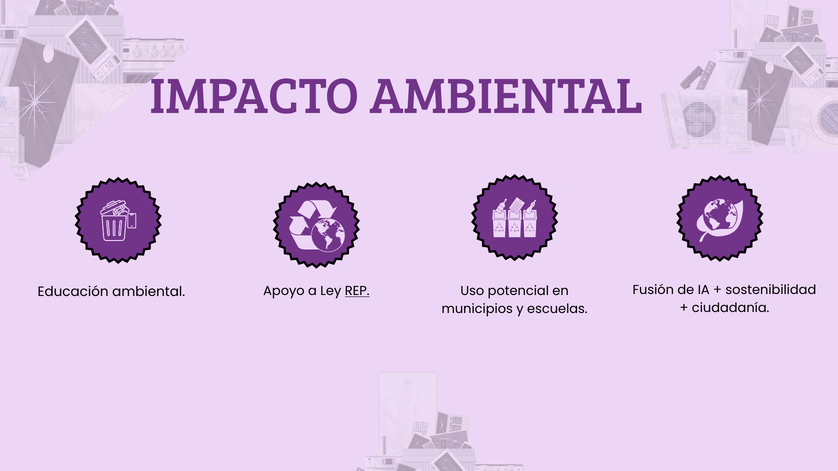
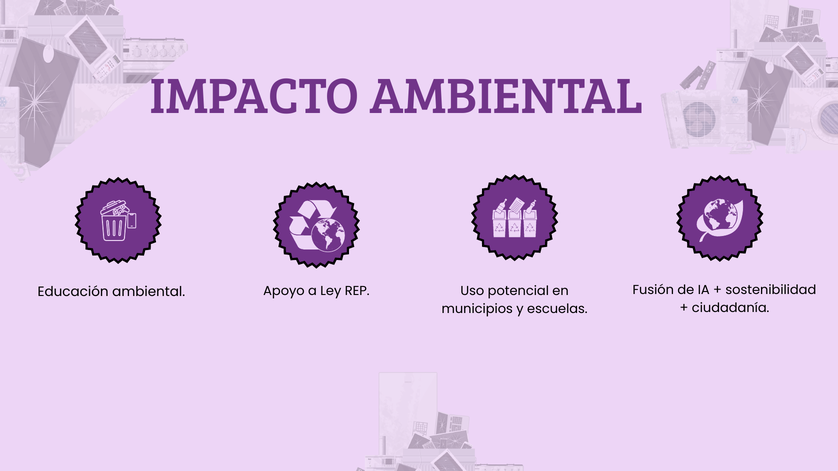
REP underline: present -> none
